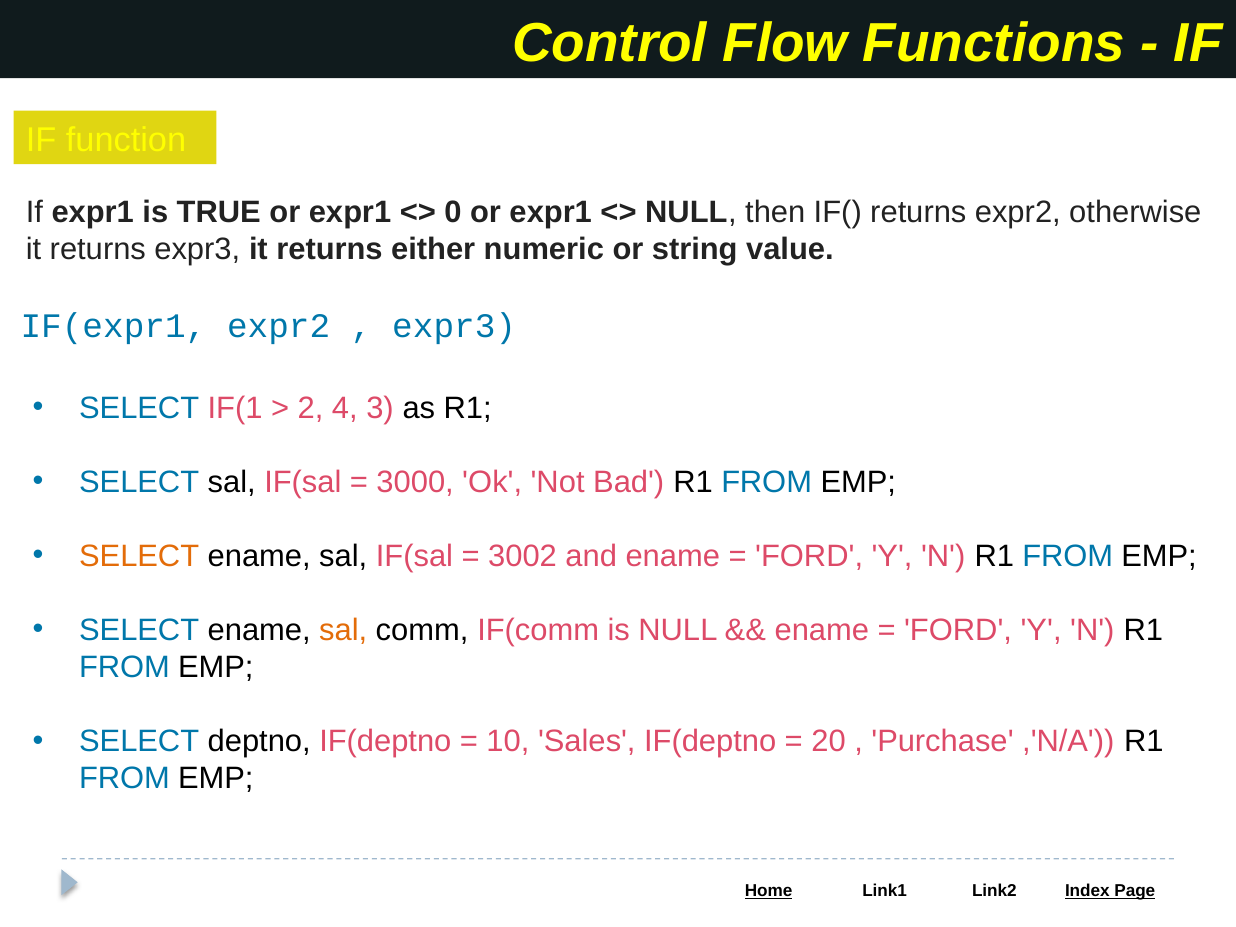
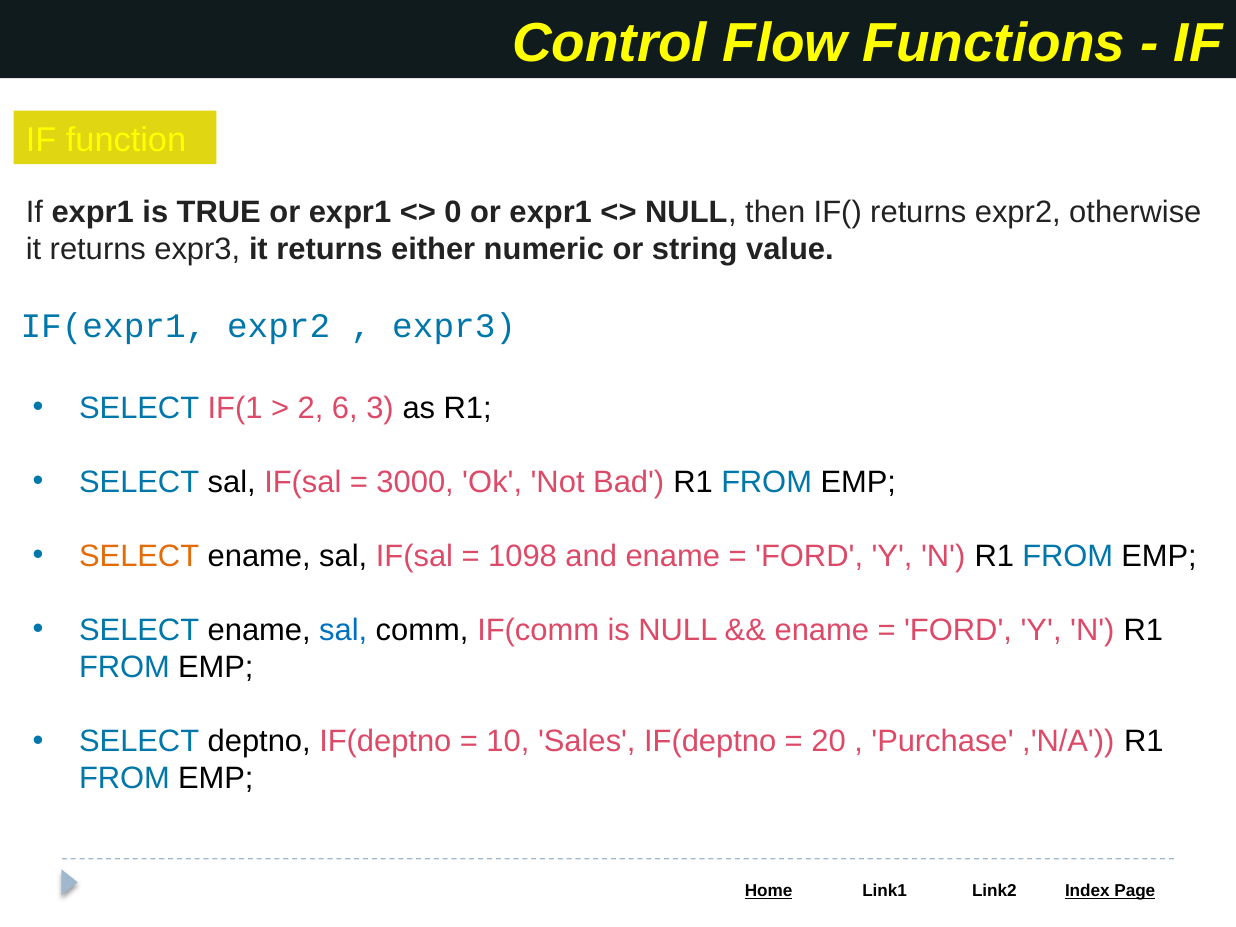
4: 4 -> 6
3002: 3002 -> 1098
sal at (343, 630) colour: orange -> blue
